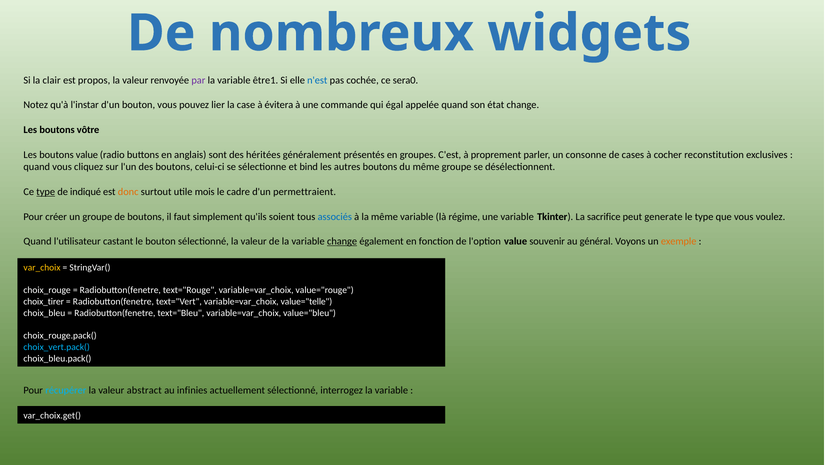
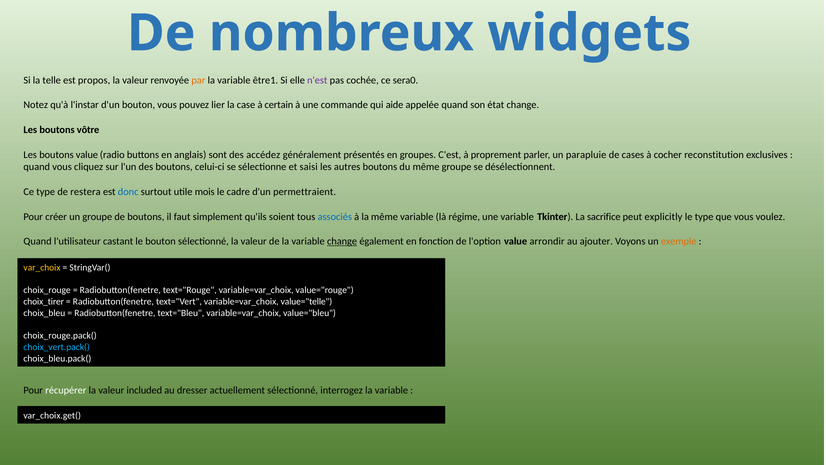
clair: clair -> telle
par colour: purple -> orange
n'est colour: blue -> purple
évitera: évitera -> certain
égal: égal -> aide
héritées: héritées -> accédez
consonne: consonne -> parapluie
bind: bind -> saisi
type at (46, 192) underline: present -> none
indiqué: indiqué -> restera
donc colour: orange -> blue
generate: generate -> explicitly
souvenir: souvenir -> arrondir
général: général -> ajouter
récupérer colour: light blue -> white
abstract: abstract -> included
infinies: infinies -> dresser
